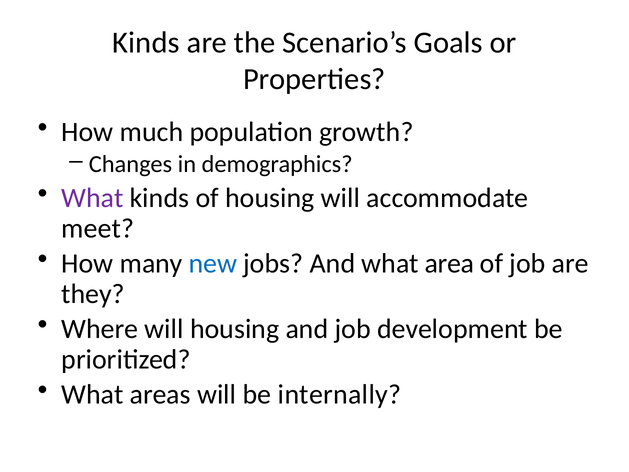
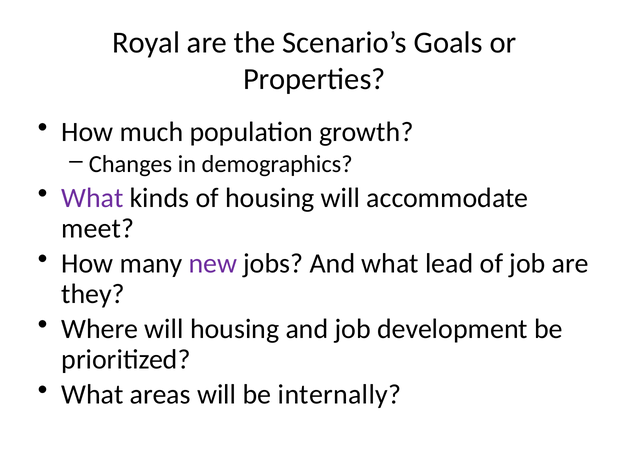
Kinds at (146, 43): Kinds -> Royal
new colour: blue -> purple
area: area -> lead
